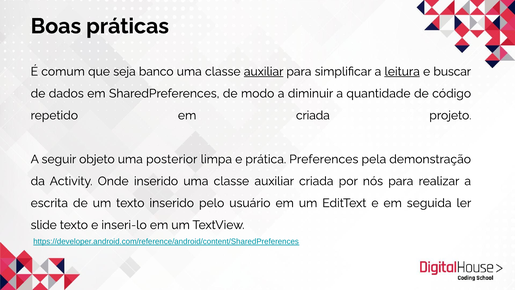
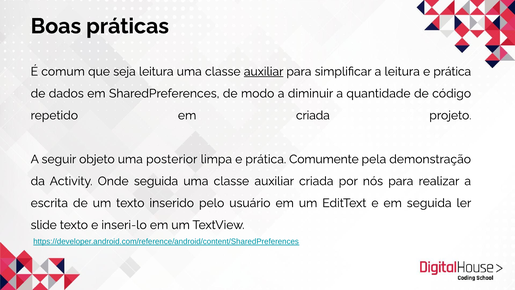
seja banco: banco -> leitura
leitura at (402, 71) underline: present -> none
buscar at (452, 71): buscar -> prática
Preferences: Preferences -> Comumente
Onde inserido: inserido -> seguida
